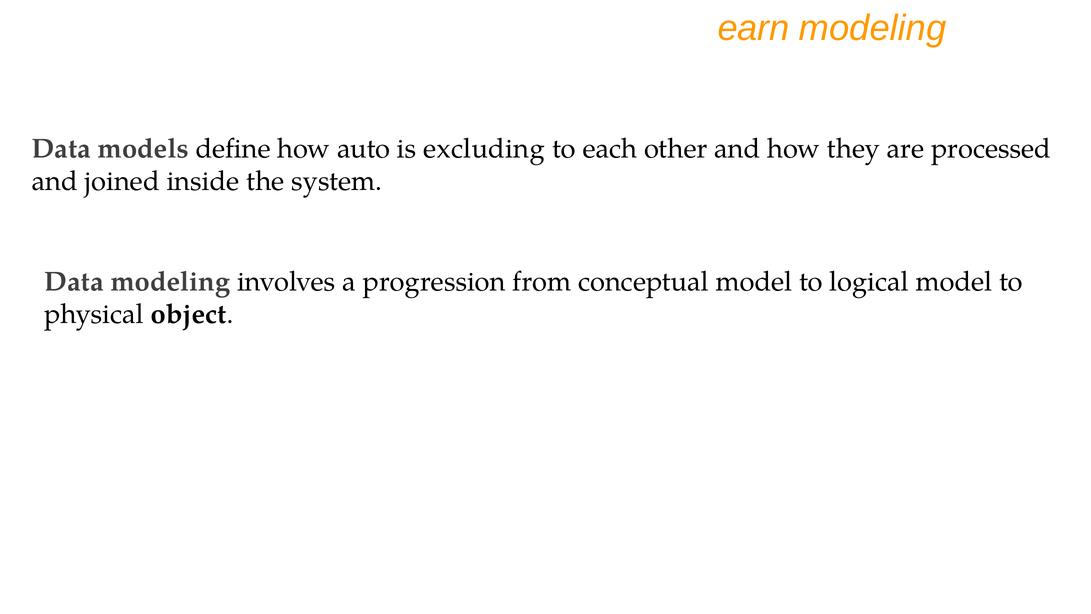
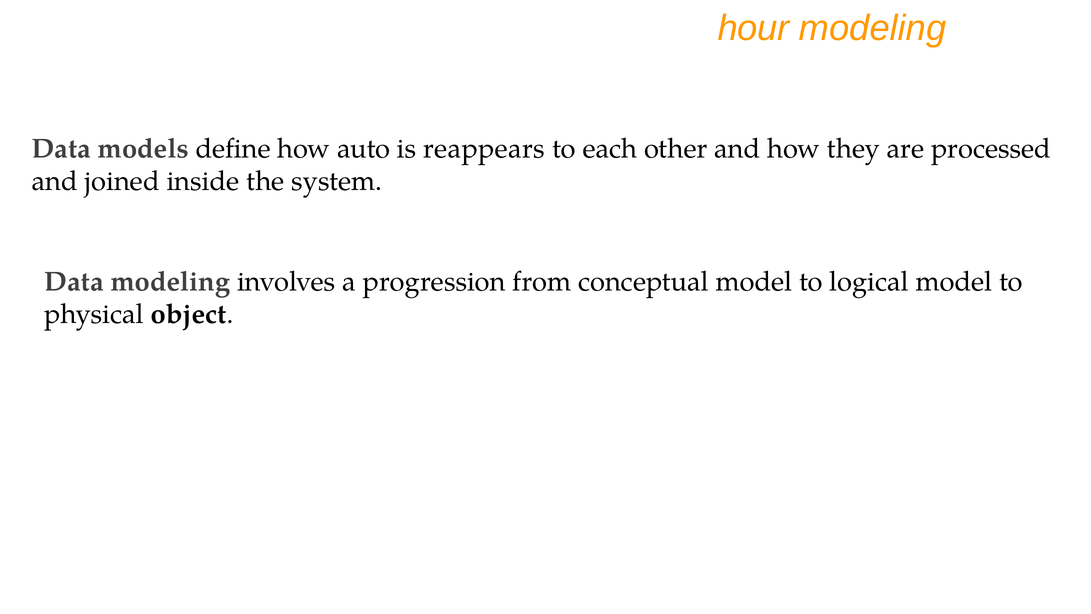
earn: earn -> hour
excluding: excluding -> reappears
